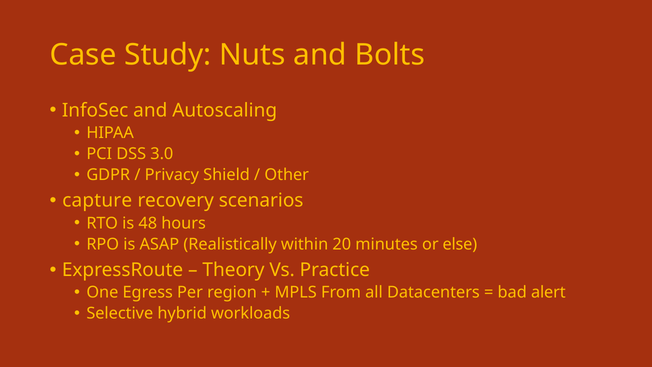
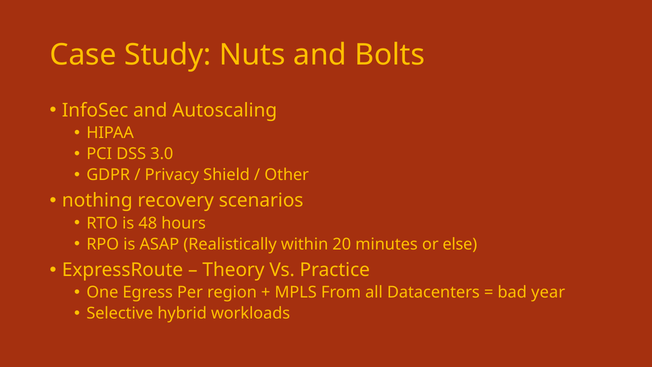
capture: capture -> nothing
alert: alert -> year
